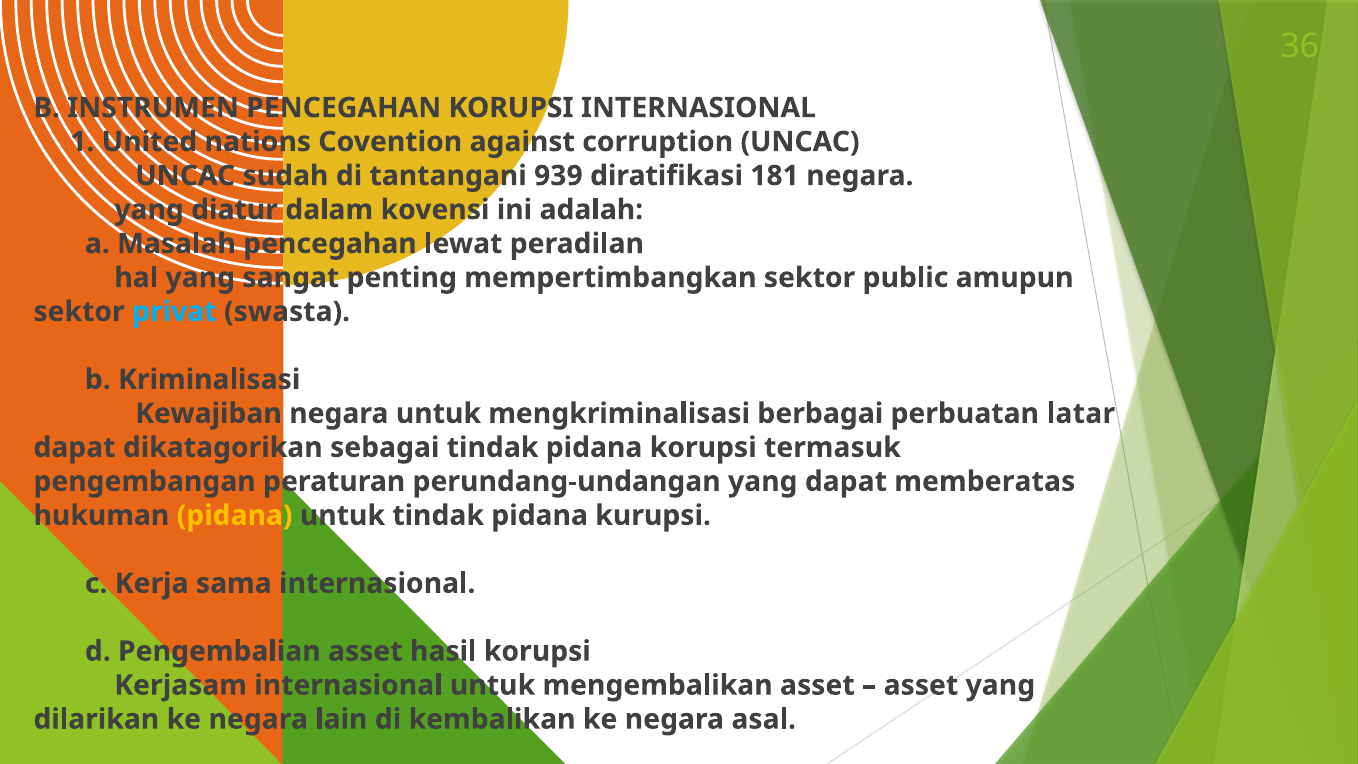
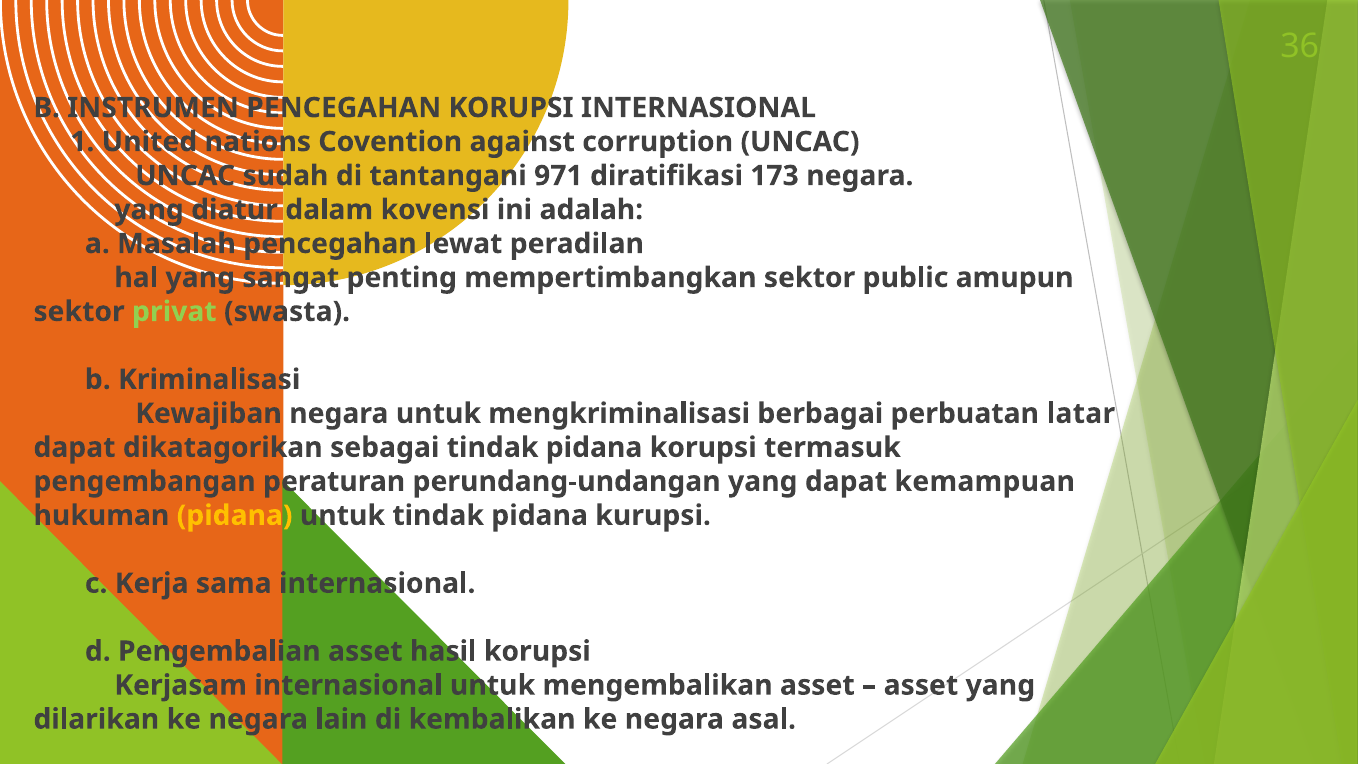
939: 939 -> 971
181: 181 -> 173
privat colour: light blue -> light green
memberatas: memberatas -> kemampuan
